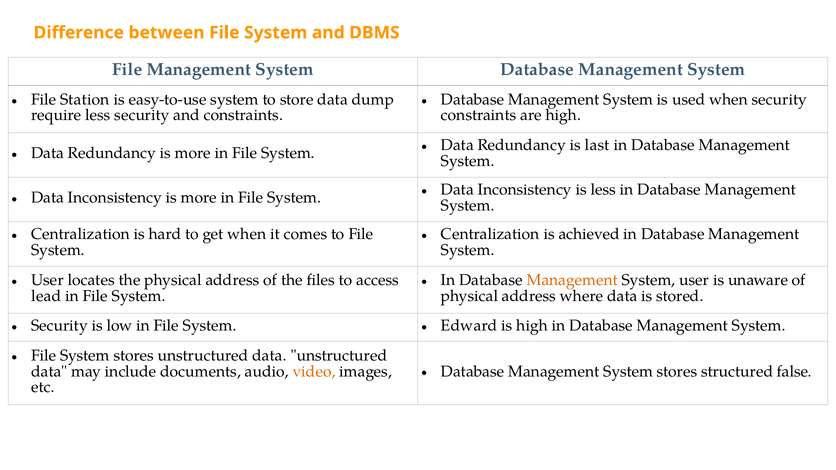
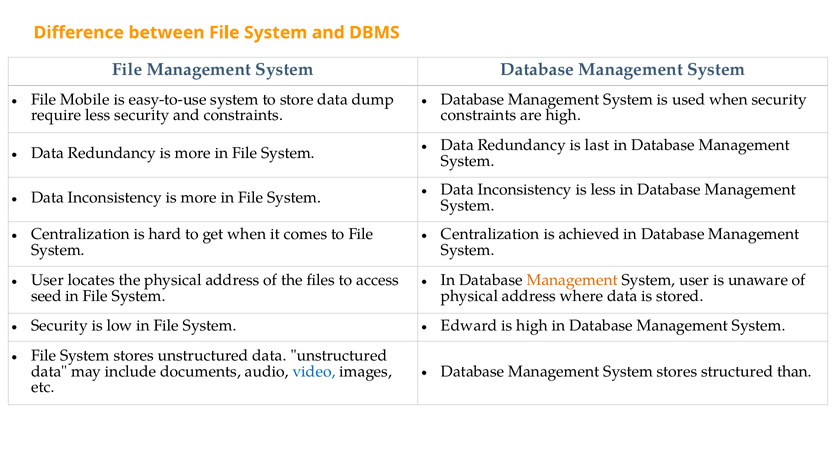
Station: Station -> Mobile
lead: lead -> seed
false: false -> than
video colour: orange -> blue
